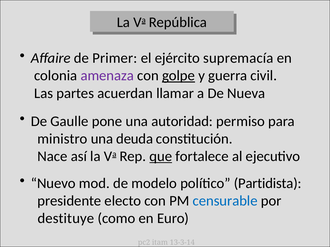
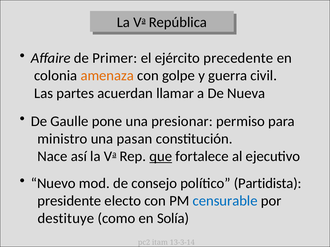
supremacía: supremacía -> precedente
amenaza colour: purple -> orange
golpe underline: present -> none
autoridad: autoridad -> presionar
deuda: deuda -> pasan
modelo: modelo -> consejo
Euro: Euro -> Solía
